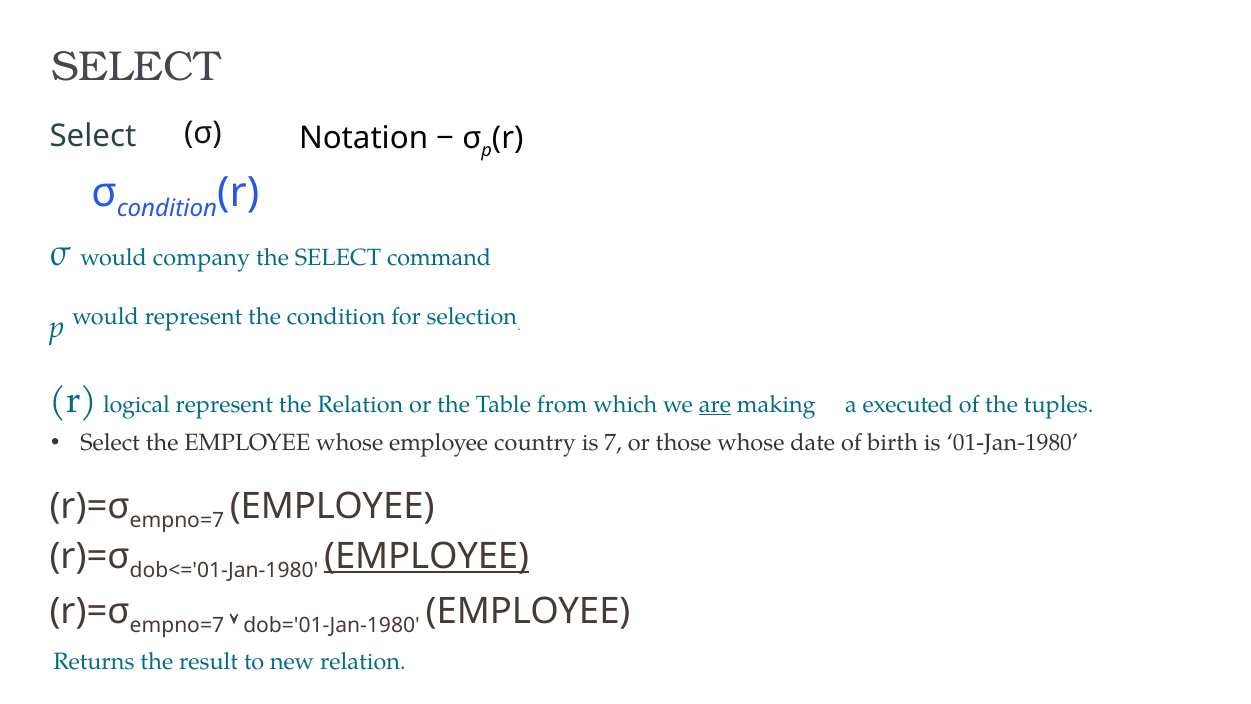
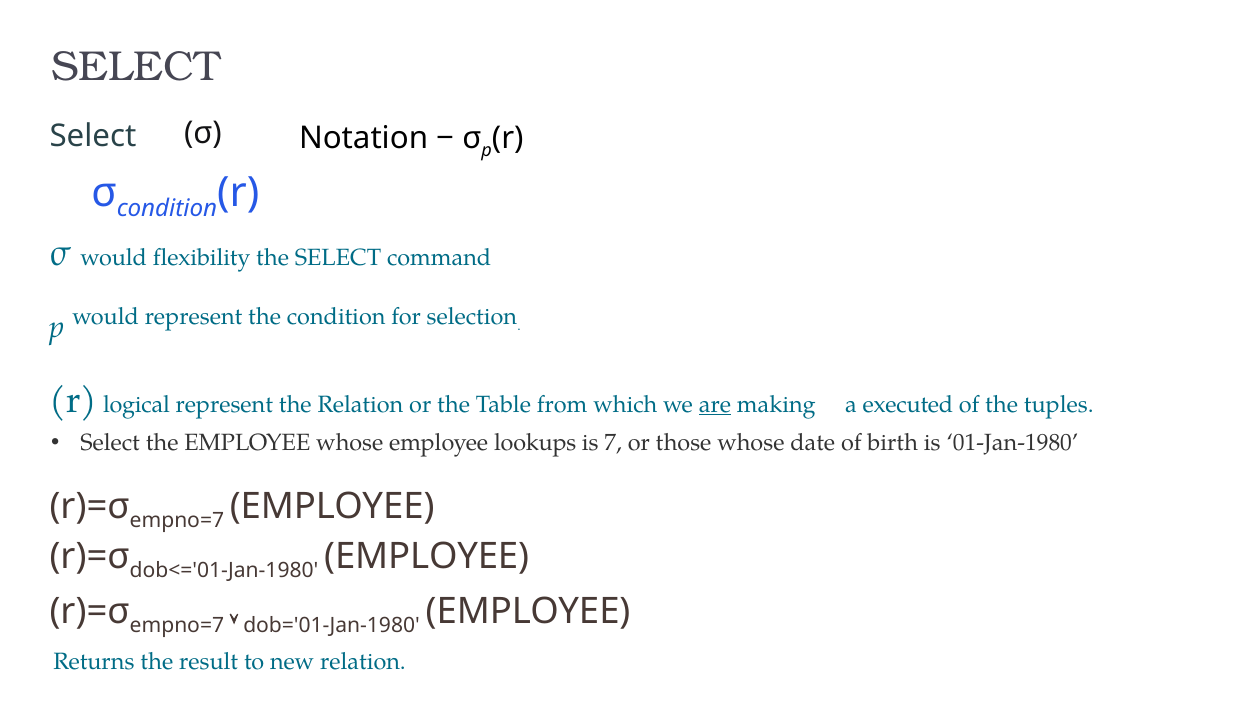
company: company -> flexibility
country: country -> lookups
EMPLOYEE at (427, 556) underline: present -> none
